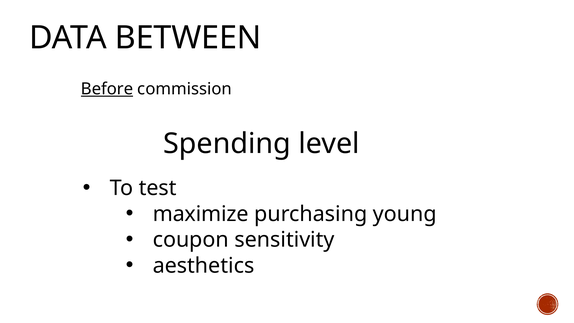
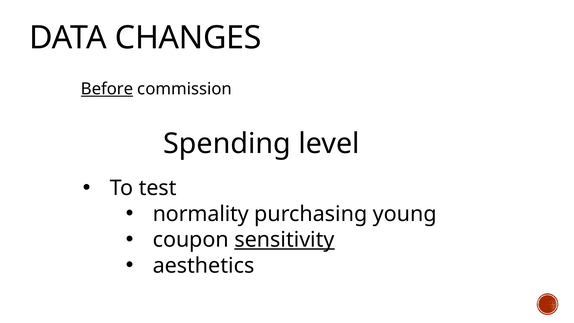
BETWEEN: BETWEEN -> CHANGES
maximize: maximize -> normality
sensitivity underline: none -> present
